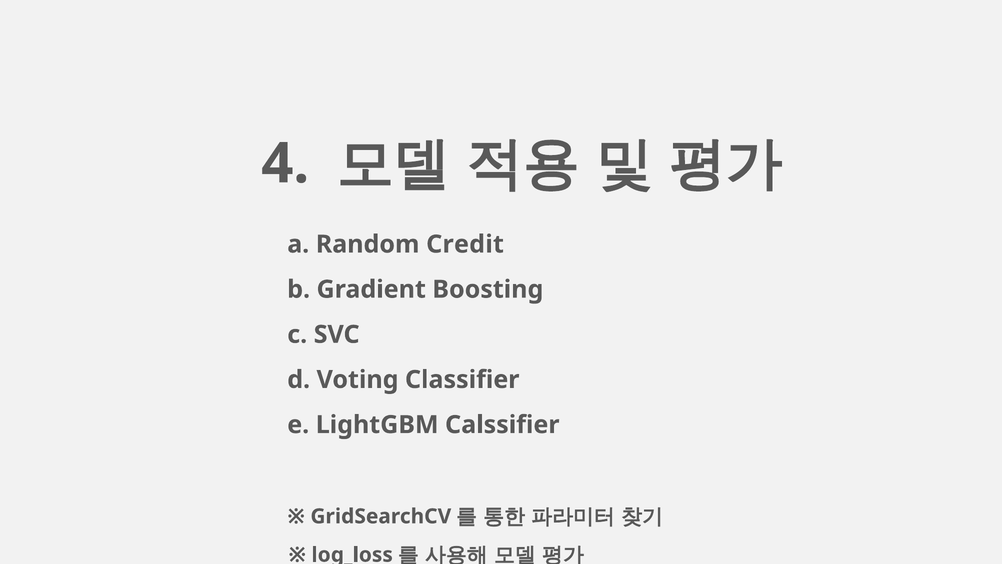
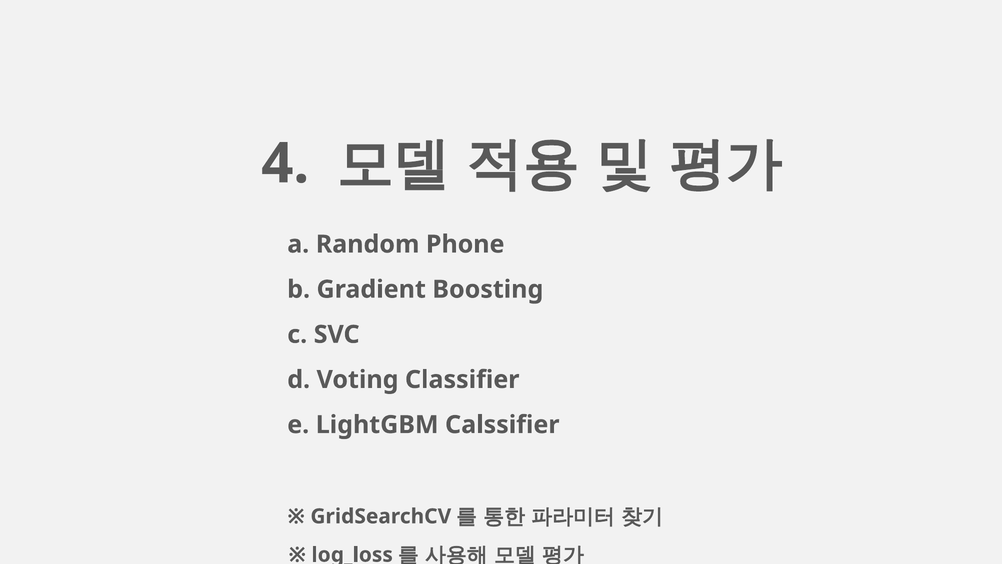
Credit: Credit -> Phone
